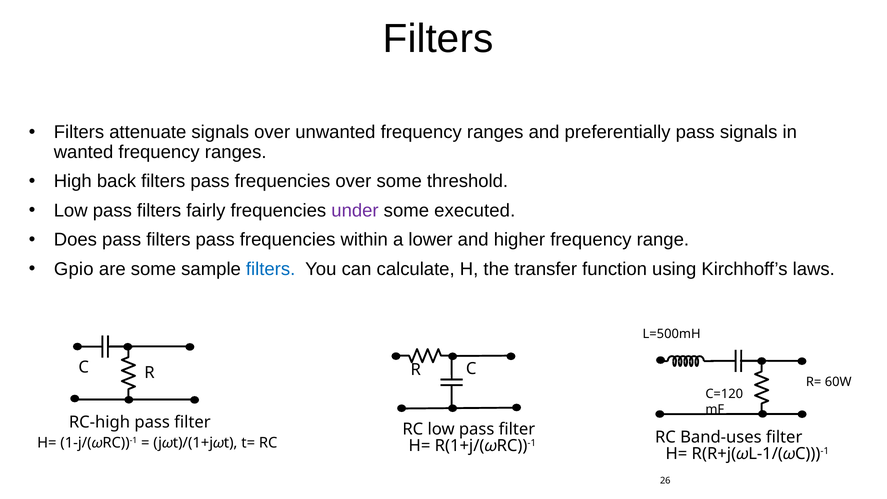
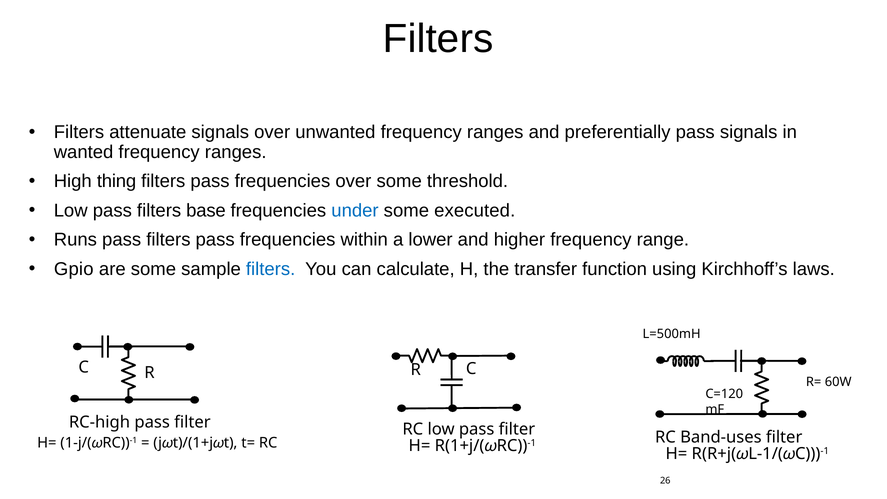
back: back -> thing
fairly: fairly -> base
under colour: purple -> blue
Does: Does -> Runs
